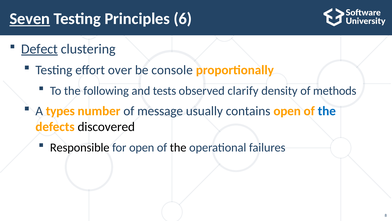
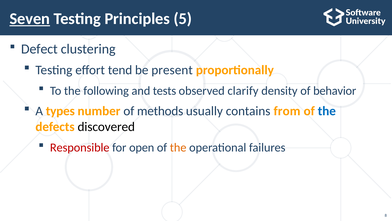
6: 6 -> 5
Defect underline: present -> none
over: over -> tend
console: console -> present
methods: methods -> behavior
message: message -> methods
contains open: open -> from
Responsible colour: black -> red
the at (178, 147) colour: black -> orange
